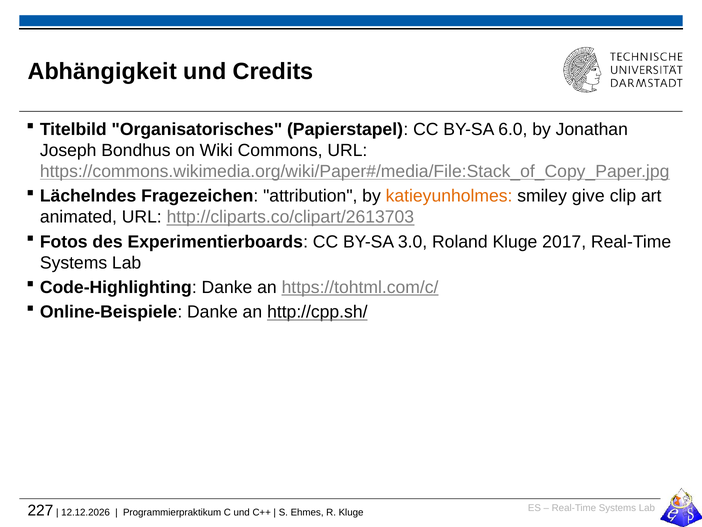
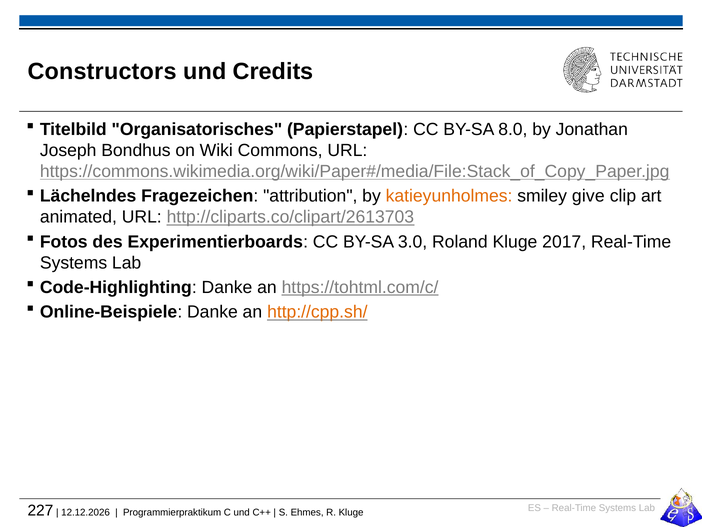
Abhängigkeit: Abhängigkeit -> Constructors
6.0: 6.0 -> 8.0
http://cpp.sh/ colour: black -> orange
